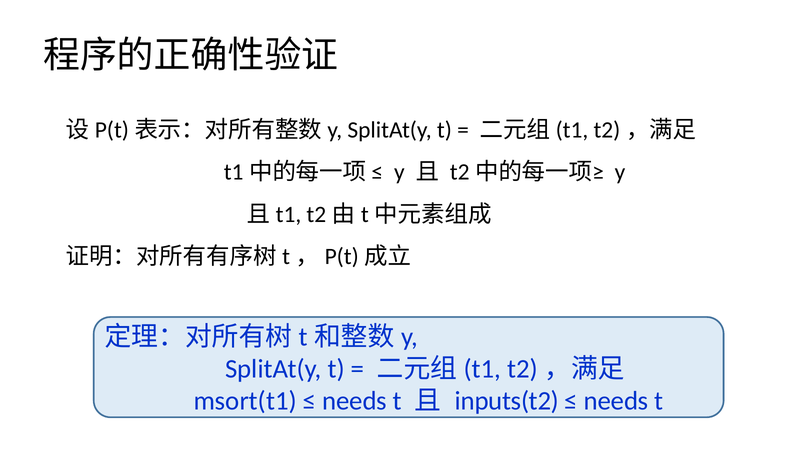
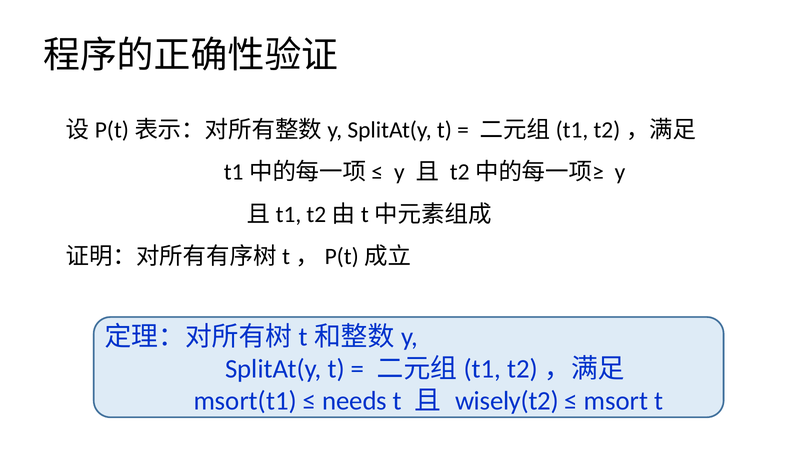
inputs(t2: inputs(t2 -> wisely(t2
needs at (616, 401): needs -> msort
